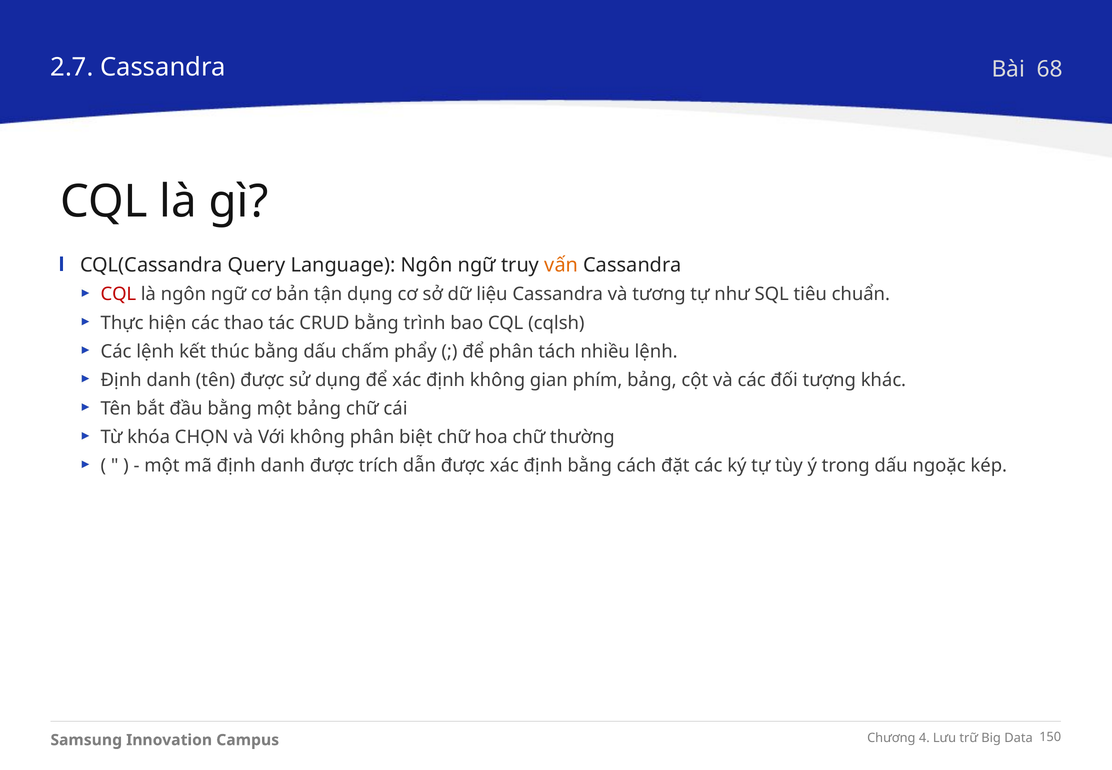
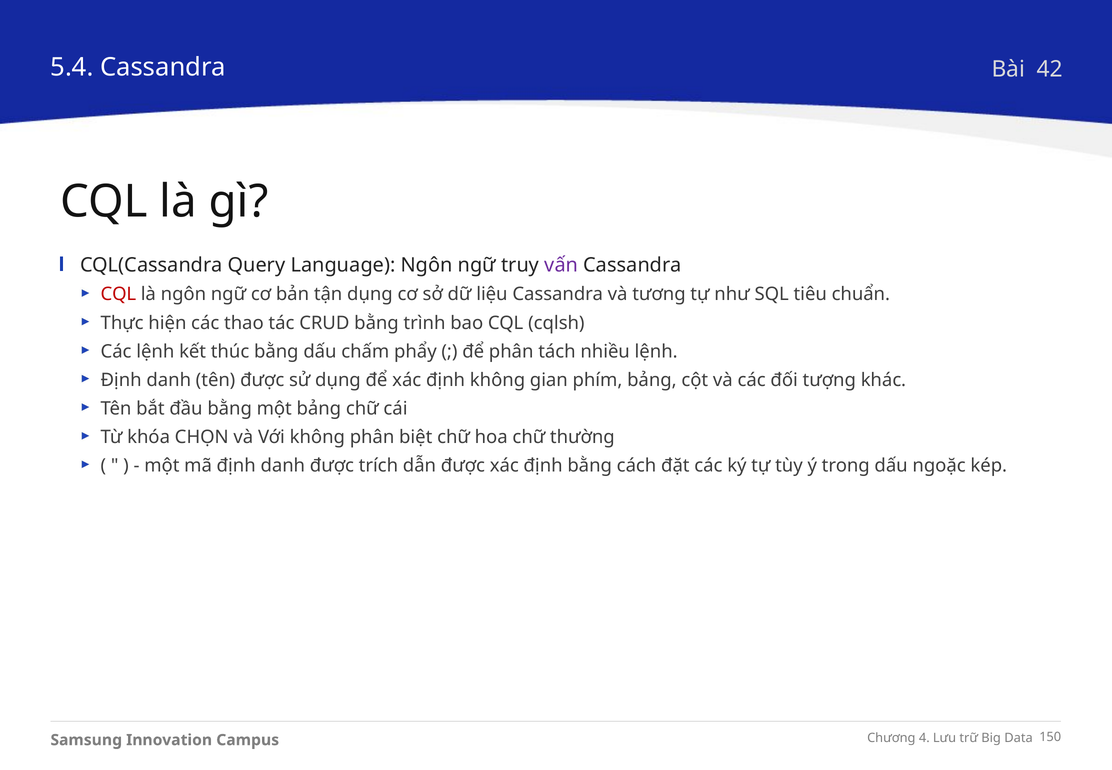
2.7: 2.7 -> 5.4
68: 68 -> 42
vấn colour: orange -> purple
